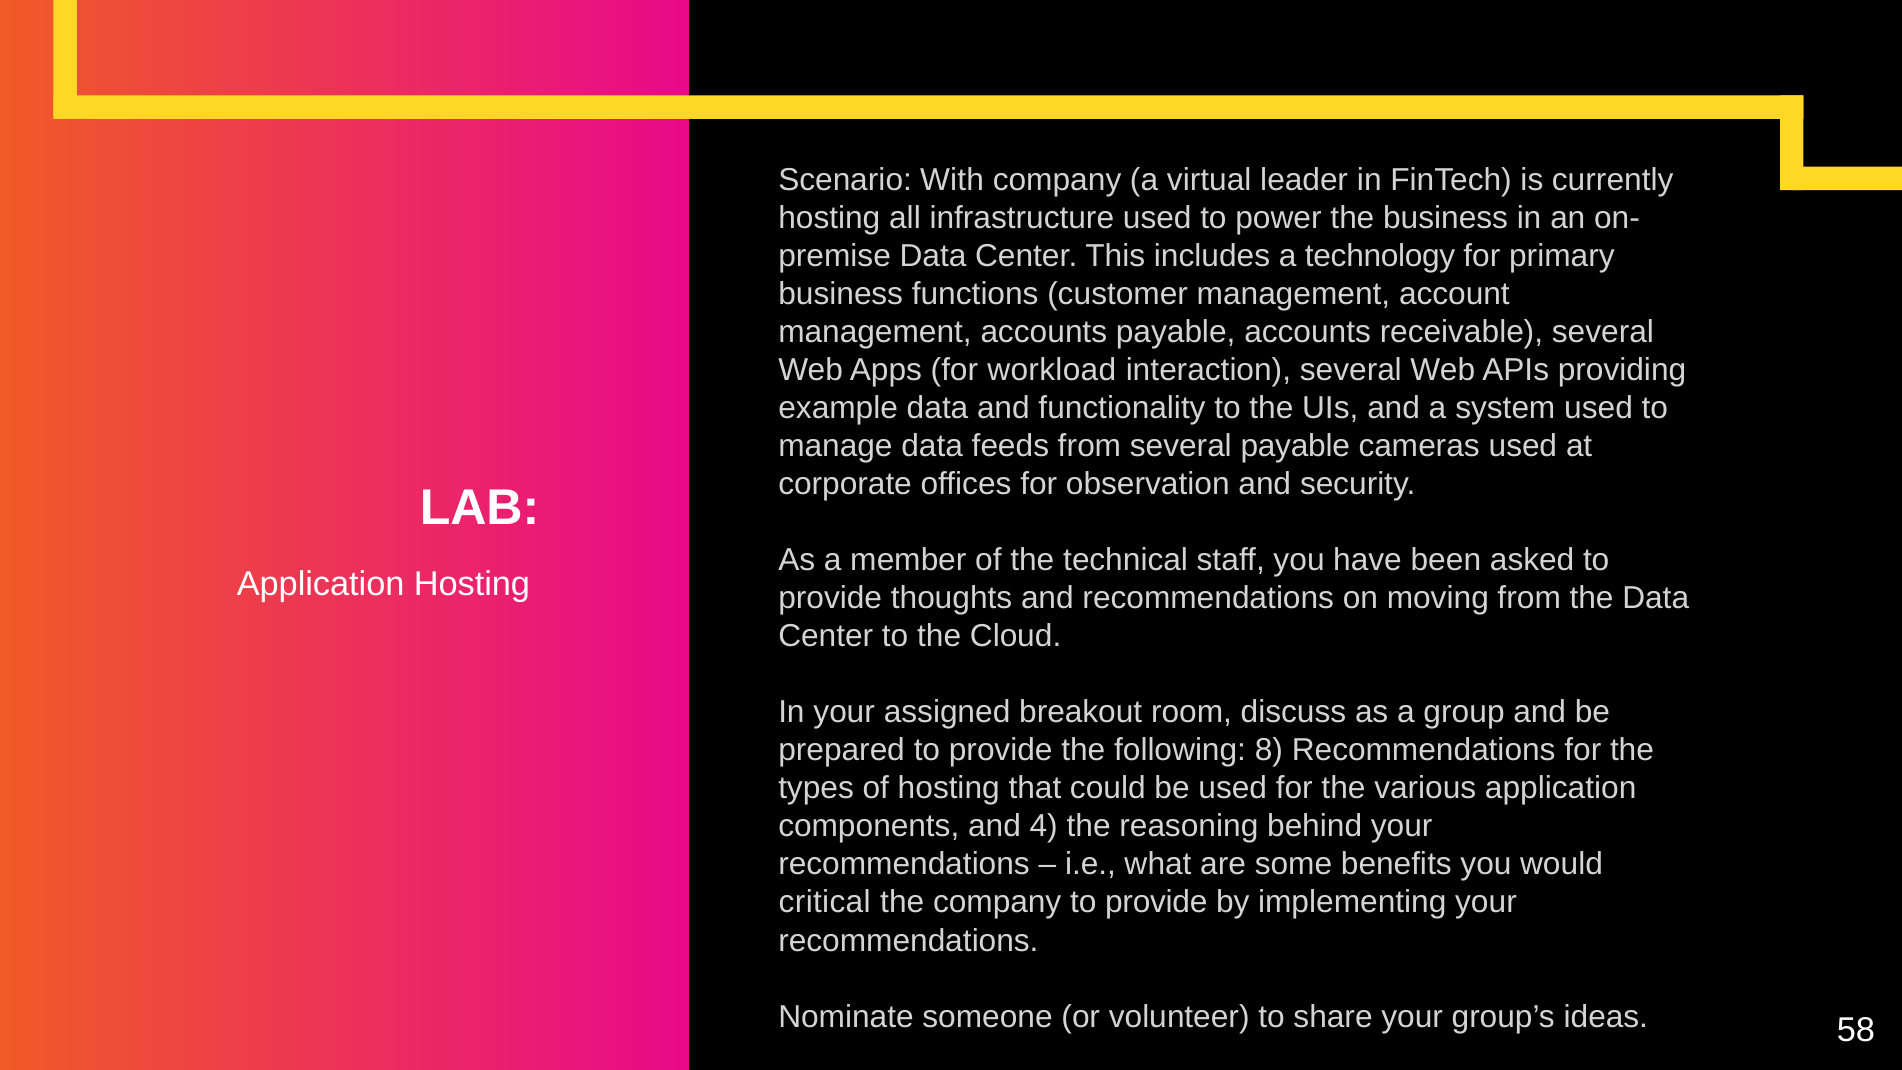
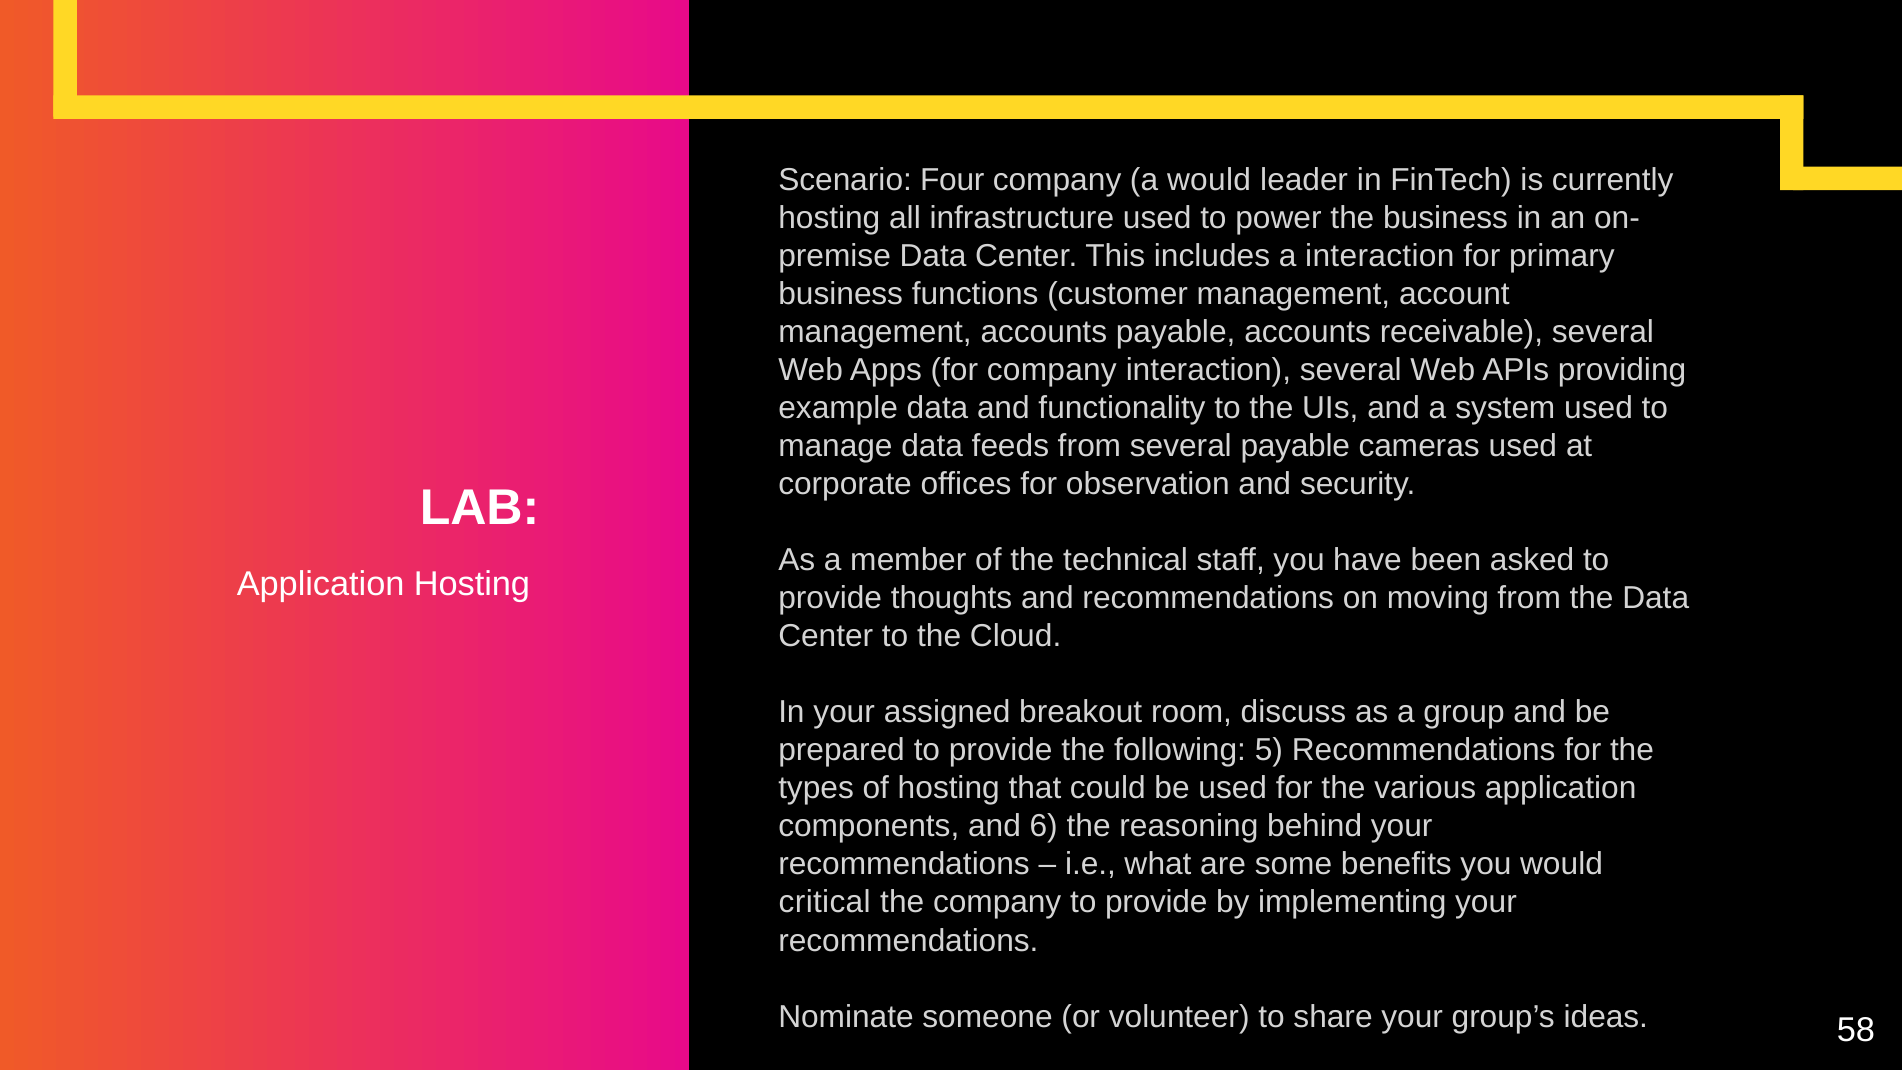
With: With -> Four
a virtual: virtual -> would
a technology: technology -> interaction
for workload: workload -> company
8: 8 -> 5
4: 4 -> 6
